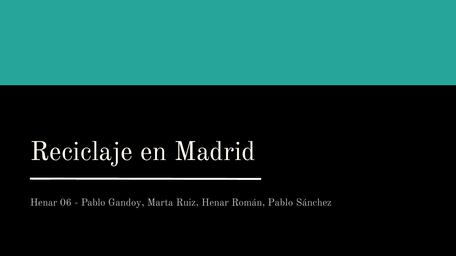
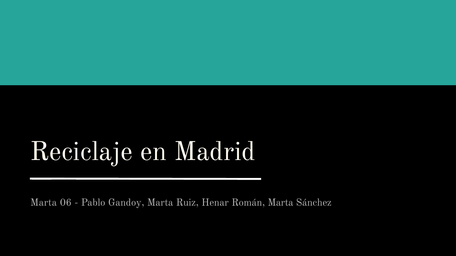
Henar at (44, 203): Henar -> Marta
Román Pablo: Pablo -> Marta
